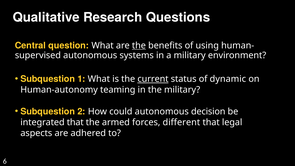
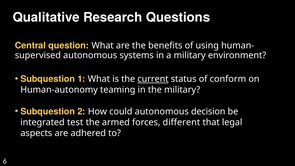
the at (139, 45) underline: present -> none
dynamic: dynamic -> conform
integrated that: that -> test
